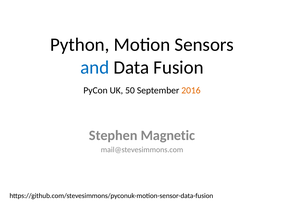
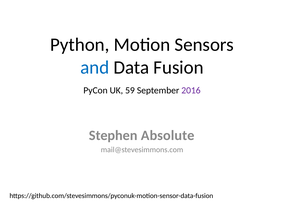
50: 50 -> 59
2016 colour: orange -> purple
Magnetic: Magnetic -> Absolute
